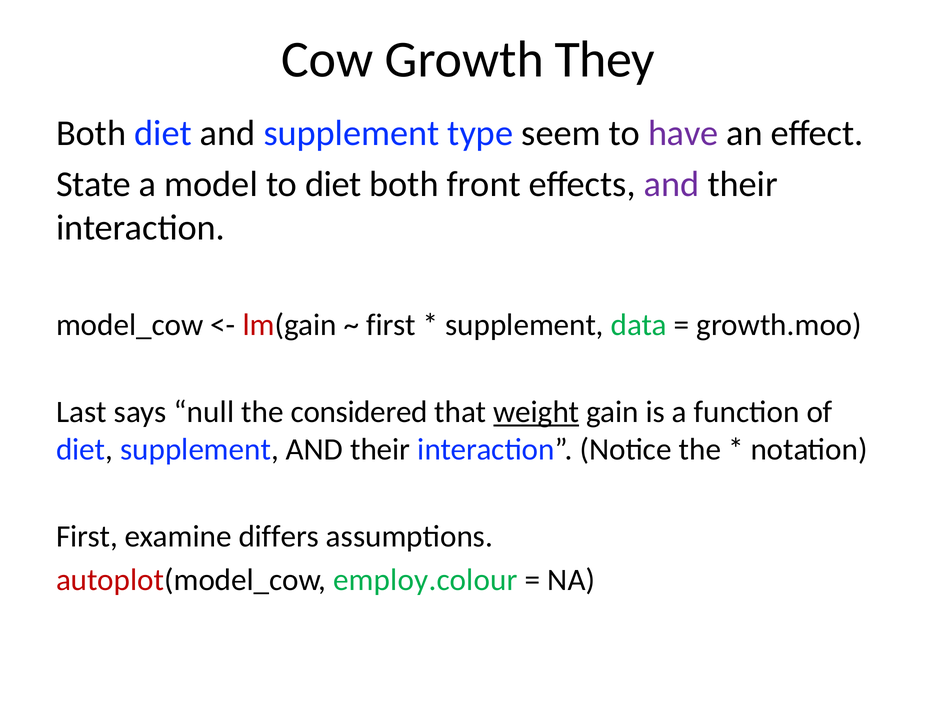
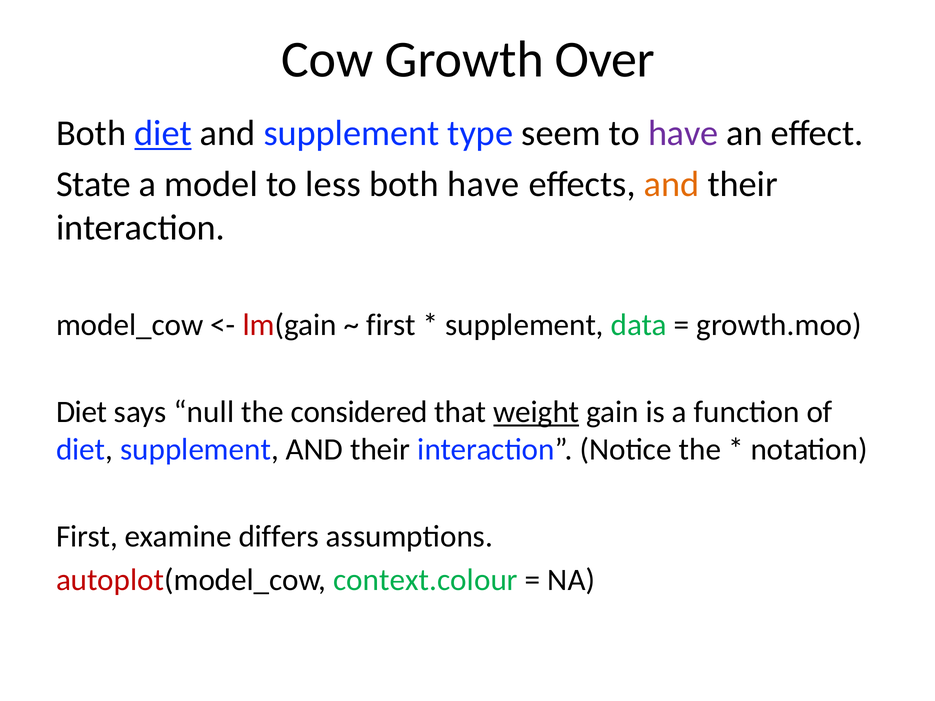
They: They -> Over
diet at (163, 133) underline: none -> present
to diet: diet -> less
both front: front -> have
and at (672, 184) colour: purple -> orange
Last at (81, 412): Last -> Diet
employ.colour: employ.colour -> context.colour
